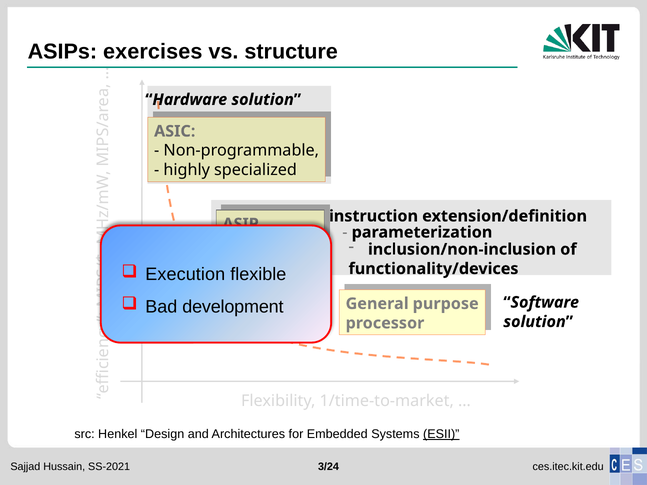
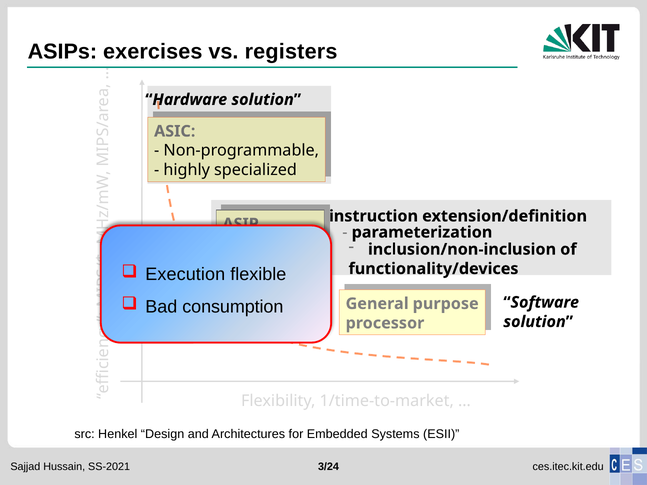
structure: structure -> registers
development: development -> consumption
ESII underline: present -> none
